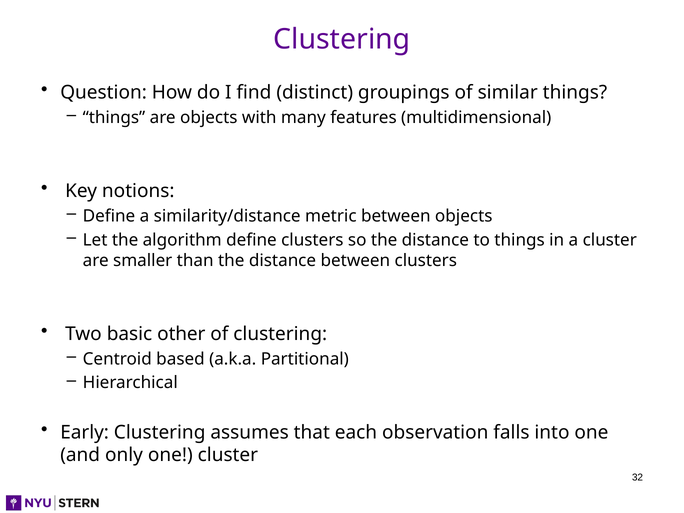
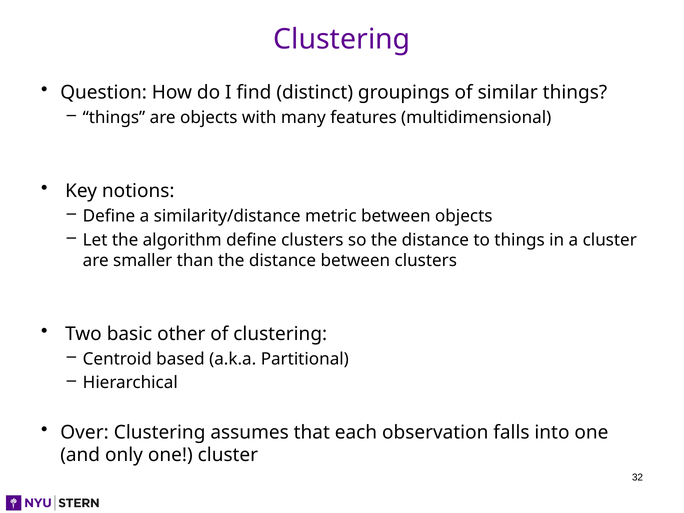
Early: Early -> Over
